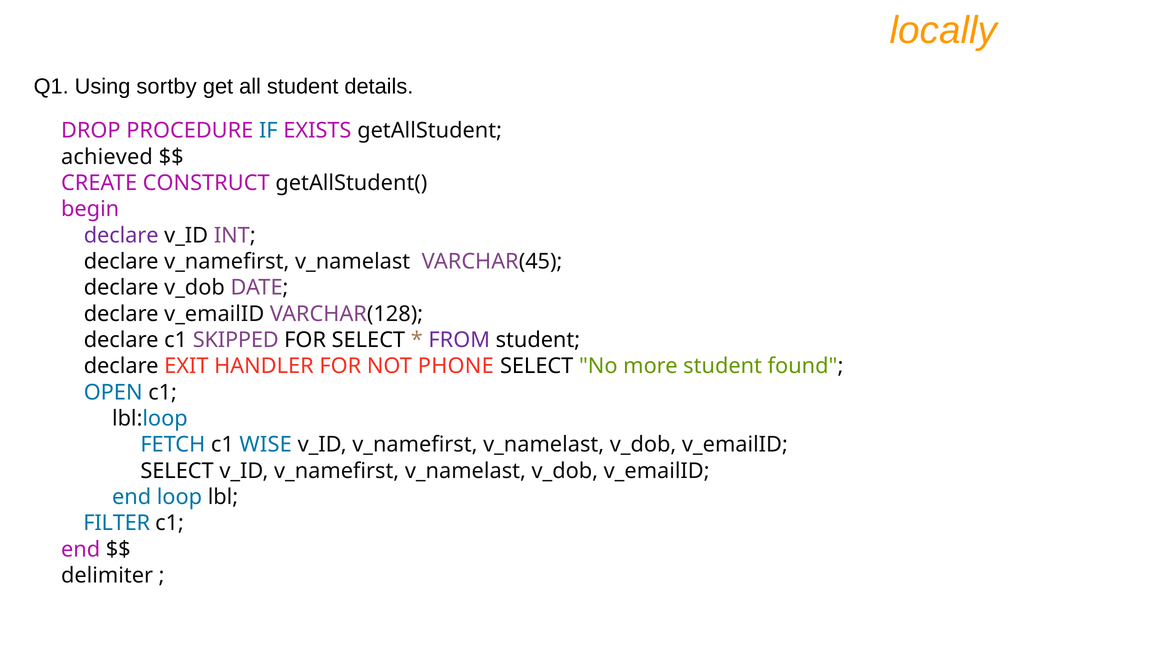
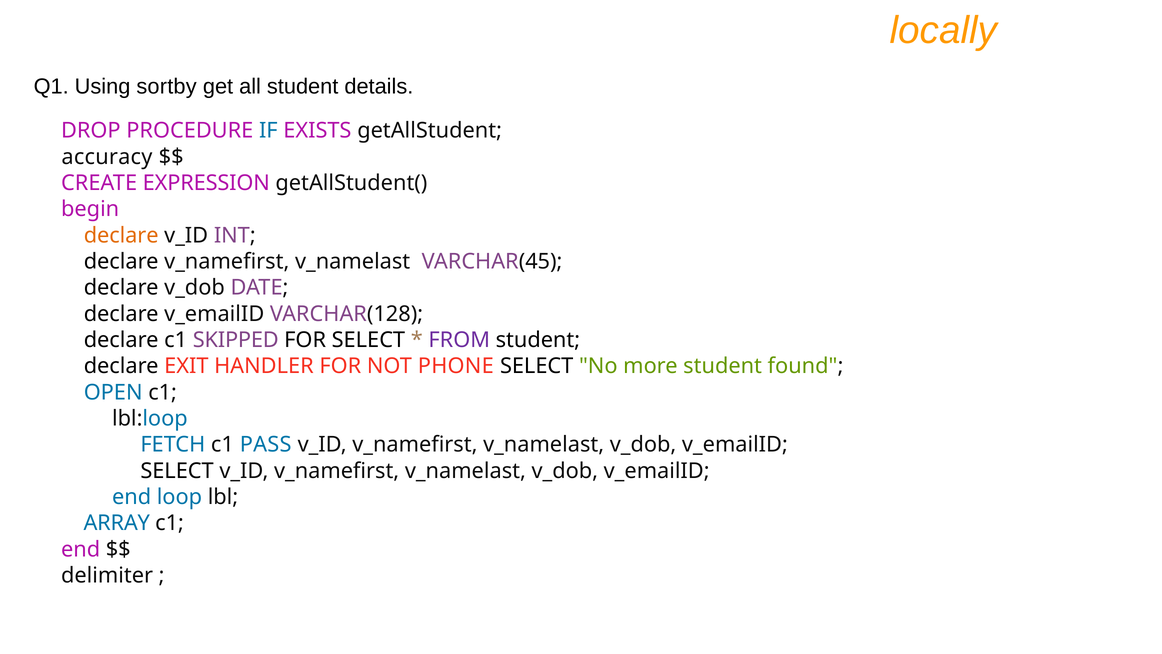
achieved: achieved -> accuracy
CONSTRUCT: CONSTRUCT -> EXPRESSION
declare at (121, 235) colour: purple -> orange
WISE: WISE -> PASS
FILTER: FILTER -> ARRAY
